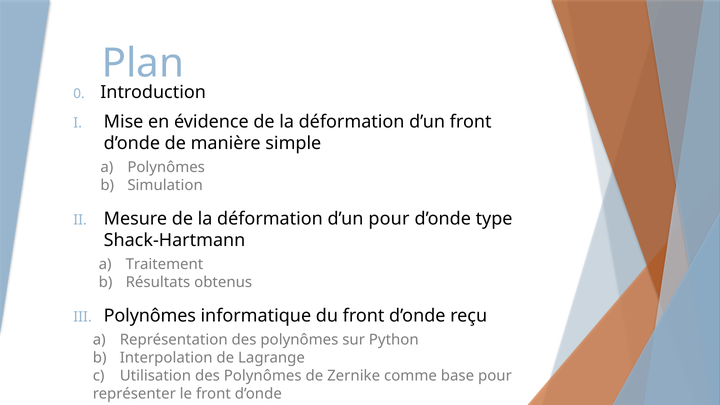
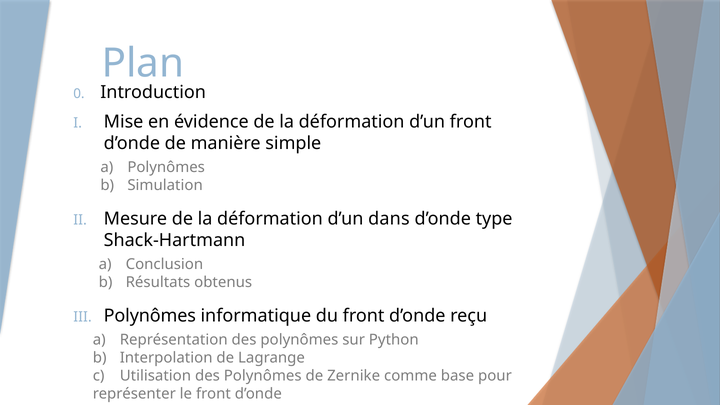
d’un pour: pour -> dans
Traitement: Traitement -> Conclusion
